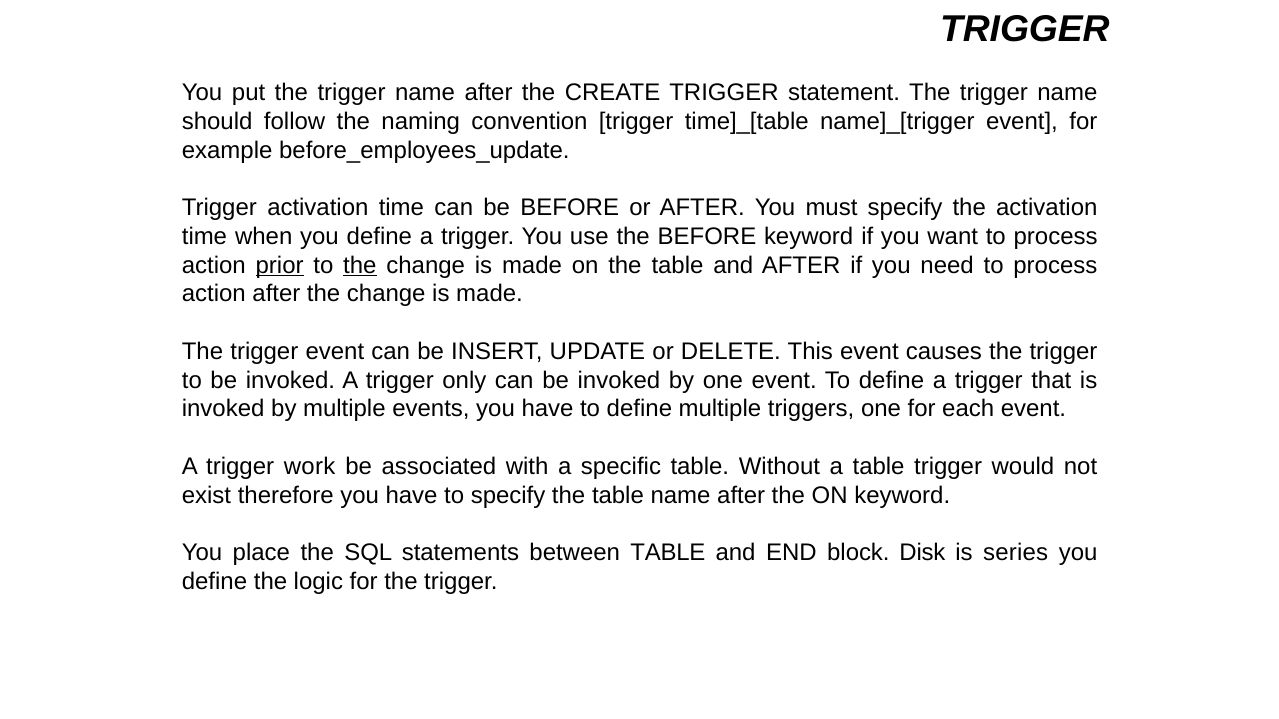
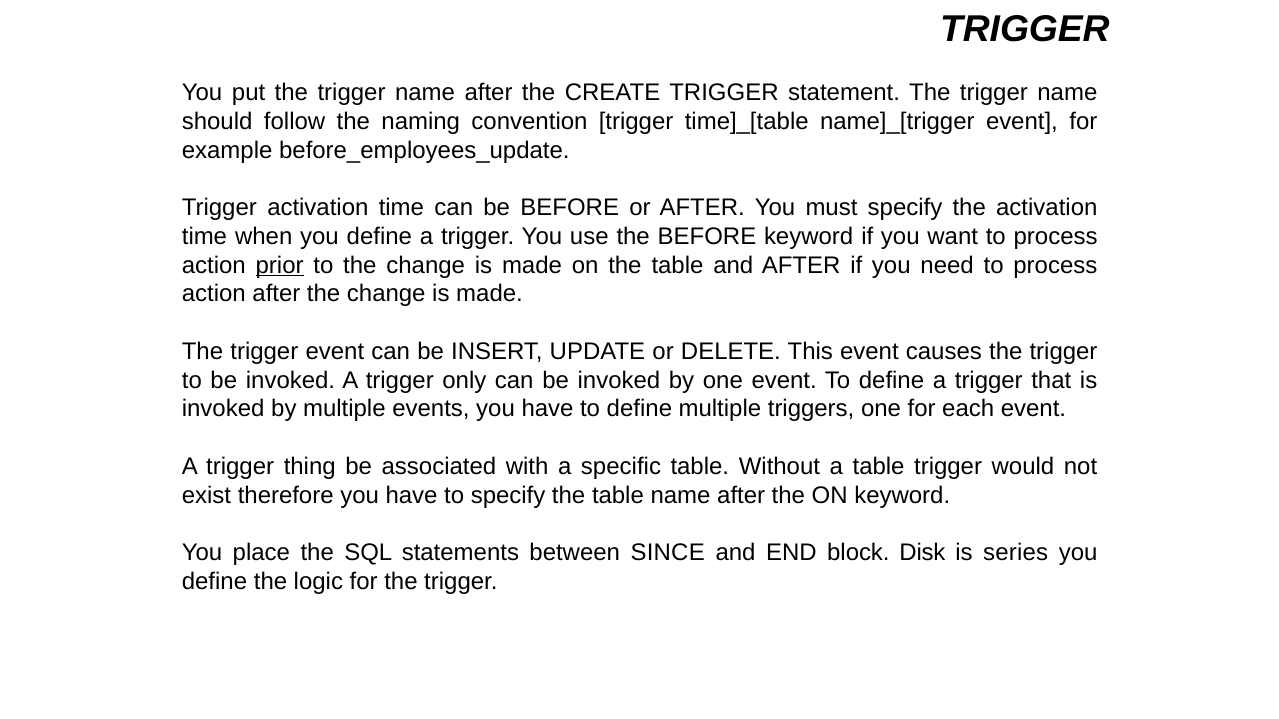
the at (360, 265) underline: present -> none
work: work -> thing
between TABLE: TABLE -> SINCE
